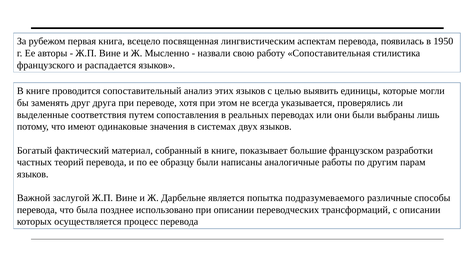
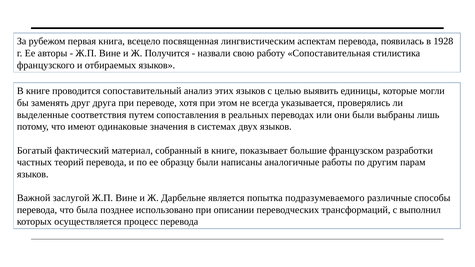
1950: 1950 -> 1928
Мысленно: Мысленно -> Получится
распадается: распадается -> отбираемых
с описании: описании -> выполнил
